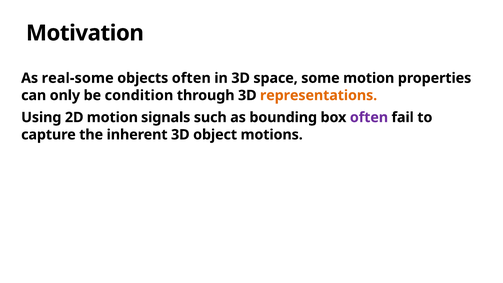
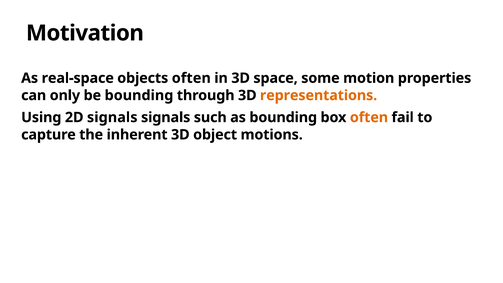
real-some: real-some -> real-space
be condition: condition -> bounding
2D motion: motion -> signals
often at (369, 117) colour: purple -> orange
